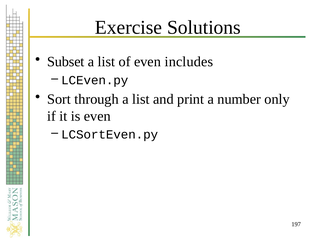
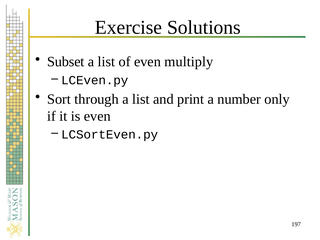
includes: includes -> multiply
